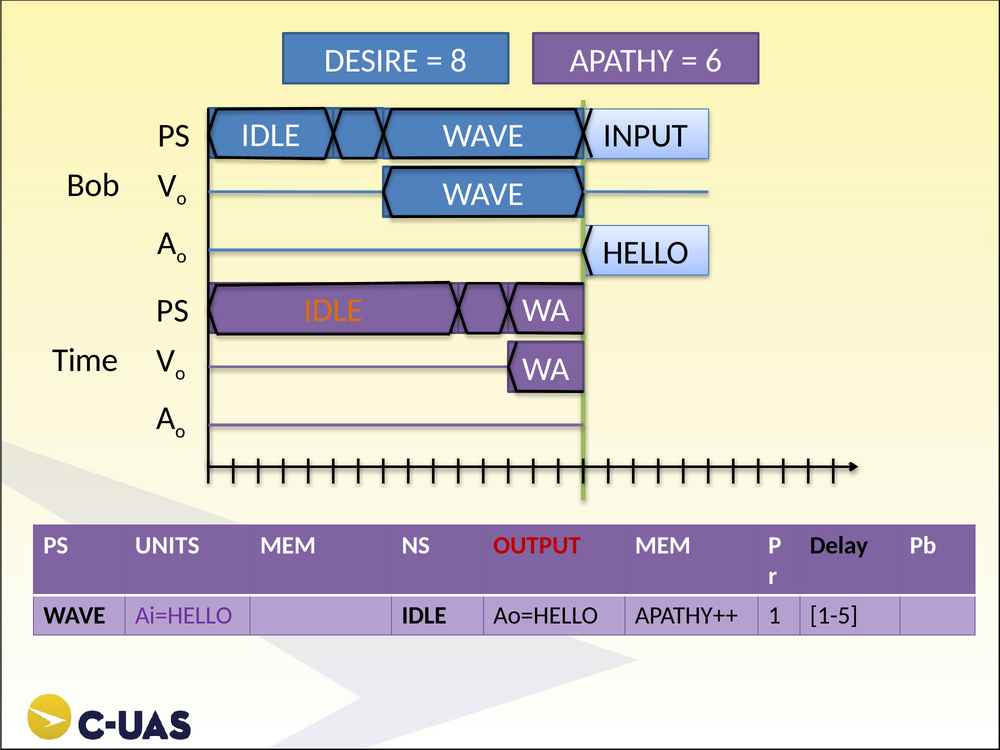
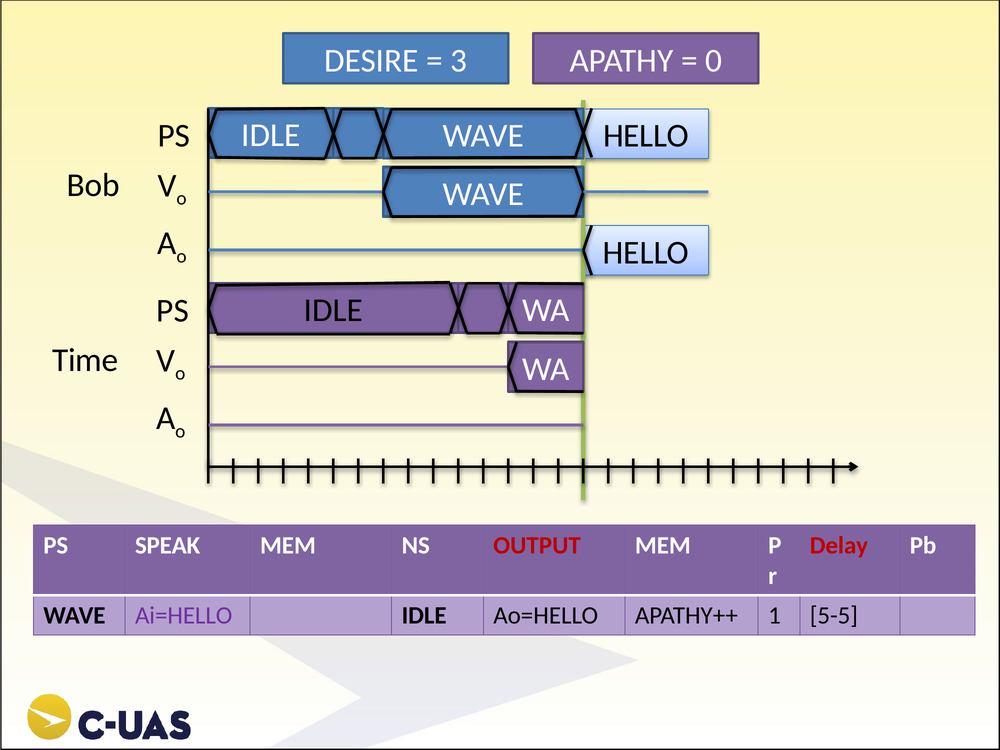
8: 8 -> 3
6: 6 -> 0
INPUT at (646, 136): INPUT -> HELLO
IDLE at (333, 310) colour: orange -> black
UNITS: UNITS -> SPEAK
Delay colour: black -> red
1-5: 1-5 -> 5-5
